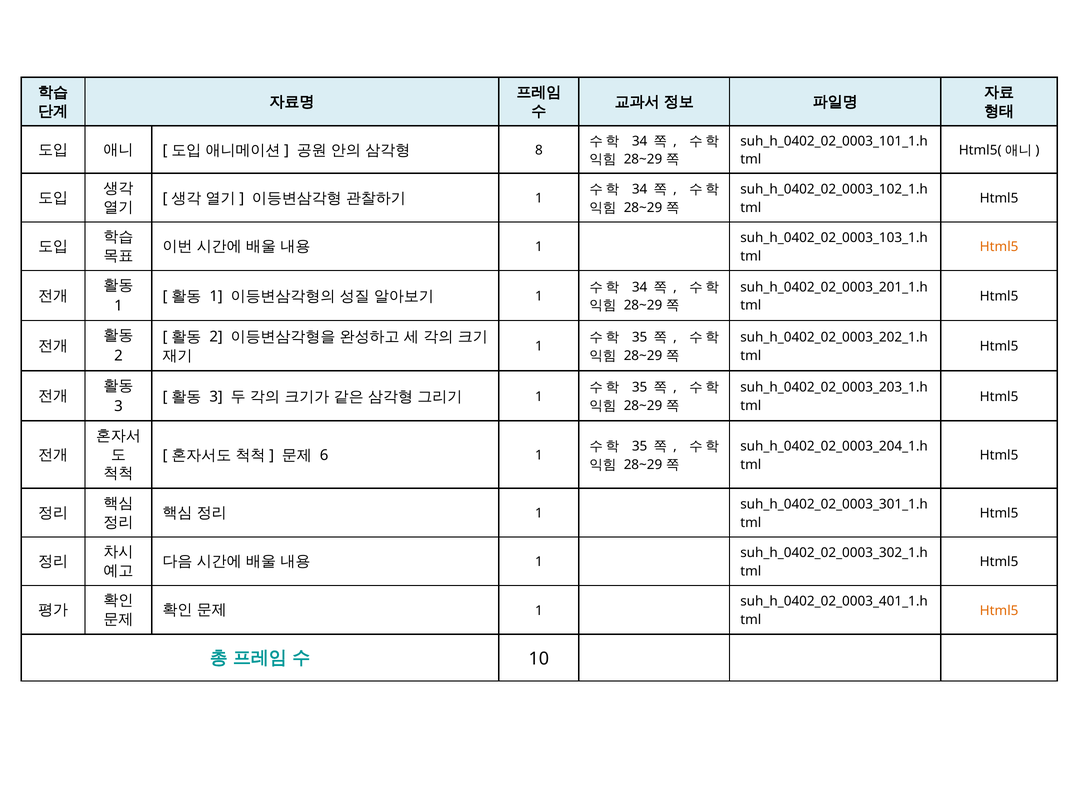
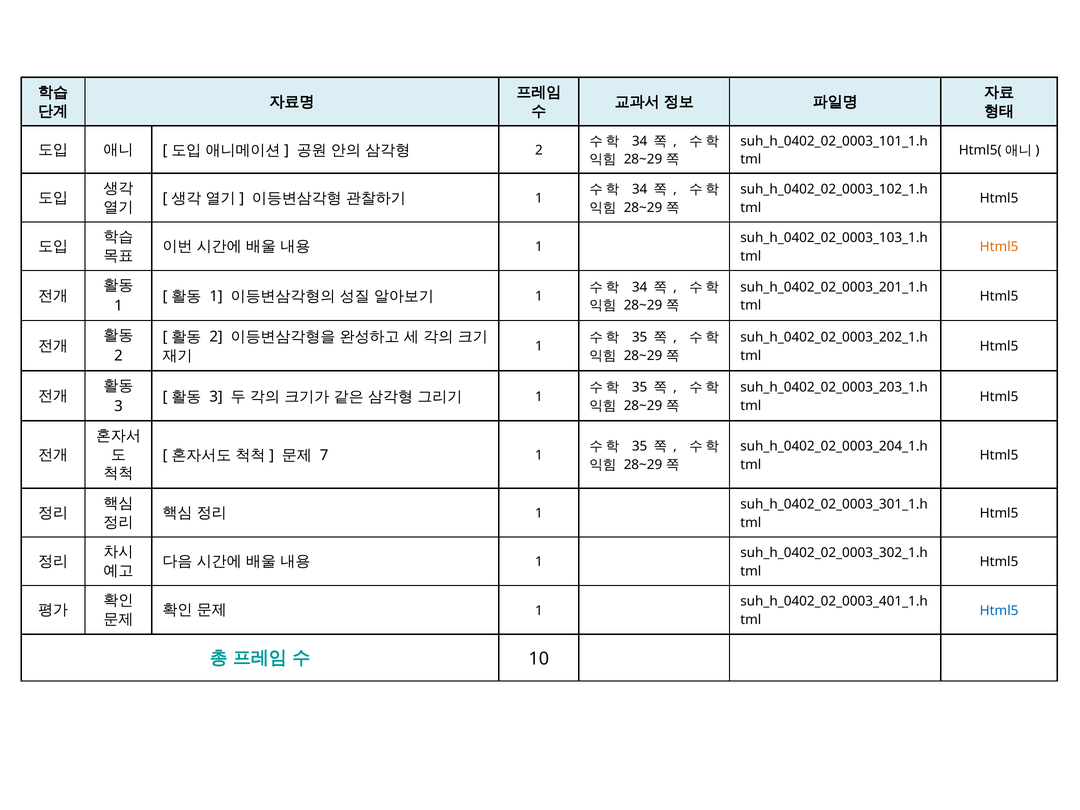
8 at (539, 150): 8 -> 2
6: 6 -> 7
Html5 at (999, 611) colour: orange -> blue
